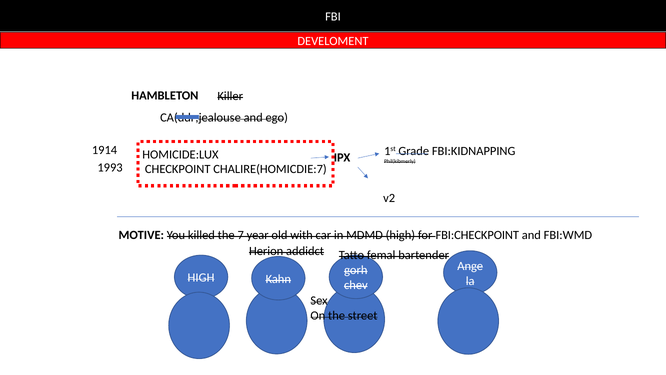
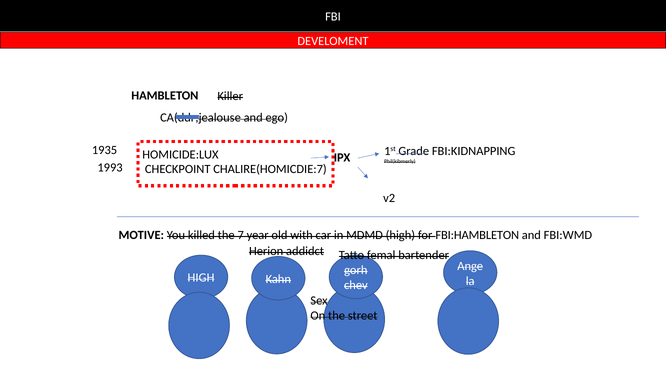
1914: 1914 -> 1935
FBI:CHECKPOINT: FBI:CHECKPOINT -> FBI:HAMBLETON
